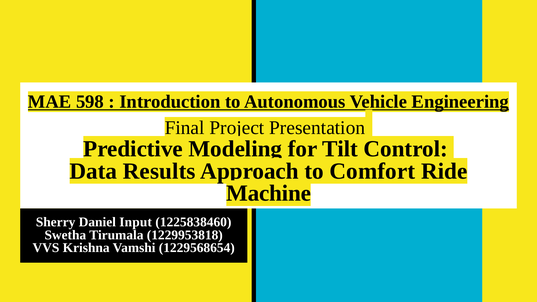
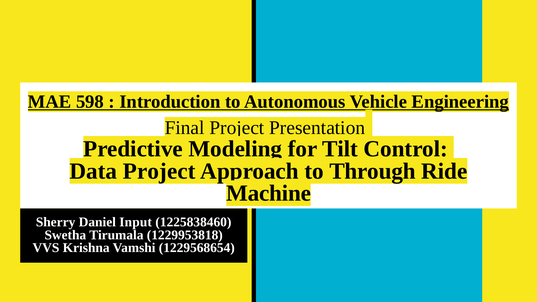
Data Results: Results -> Project
Comfort: Comfort -> Through
